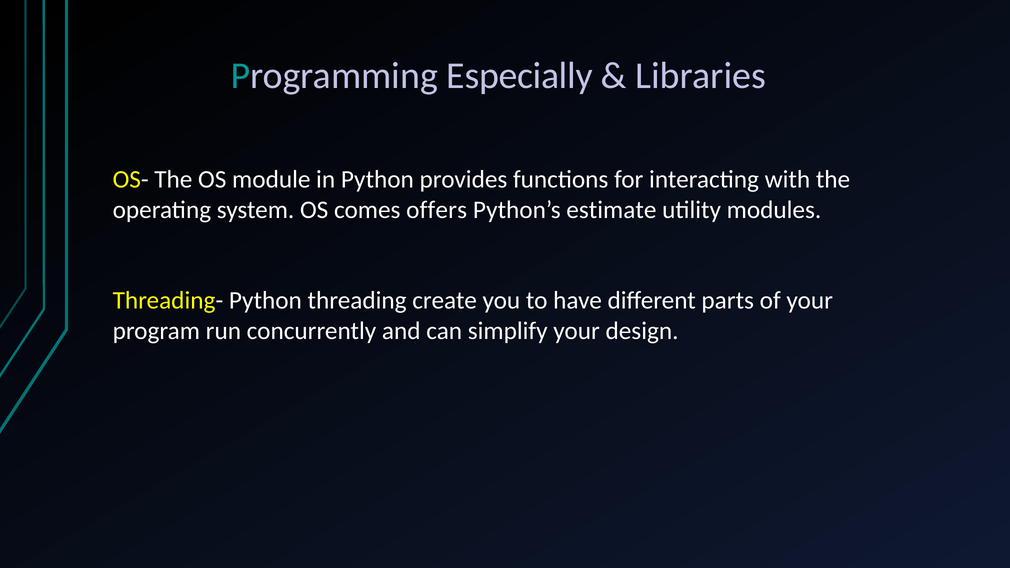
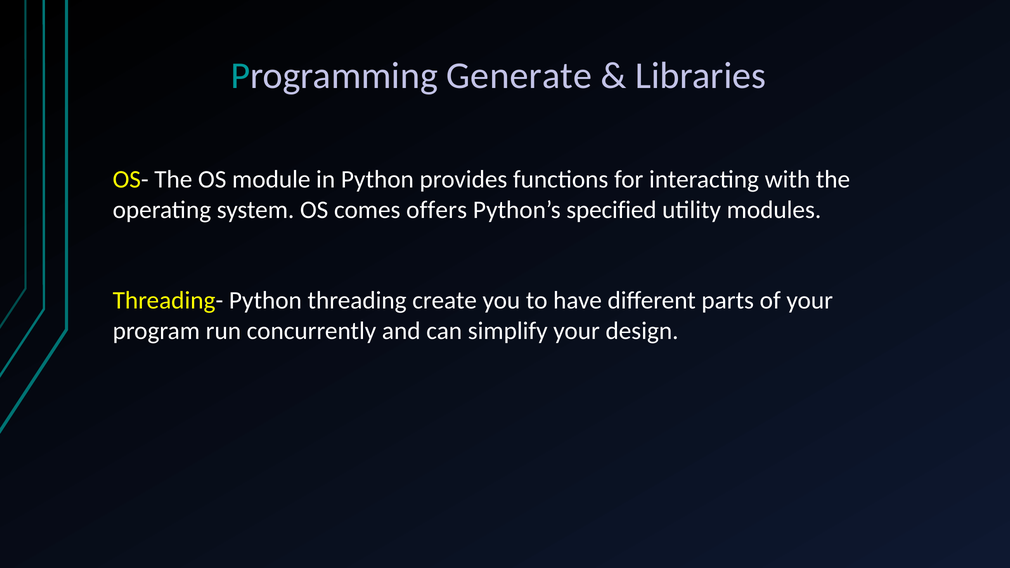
Especially: Especially -> Generate
estimate: estimate -> specified
